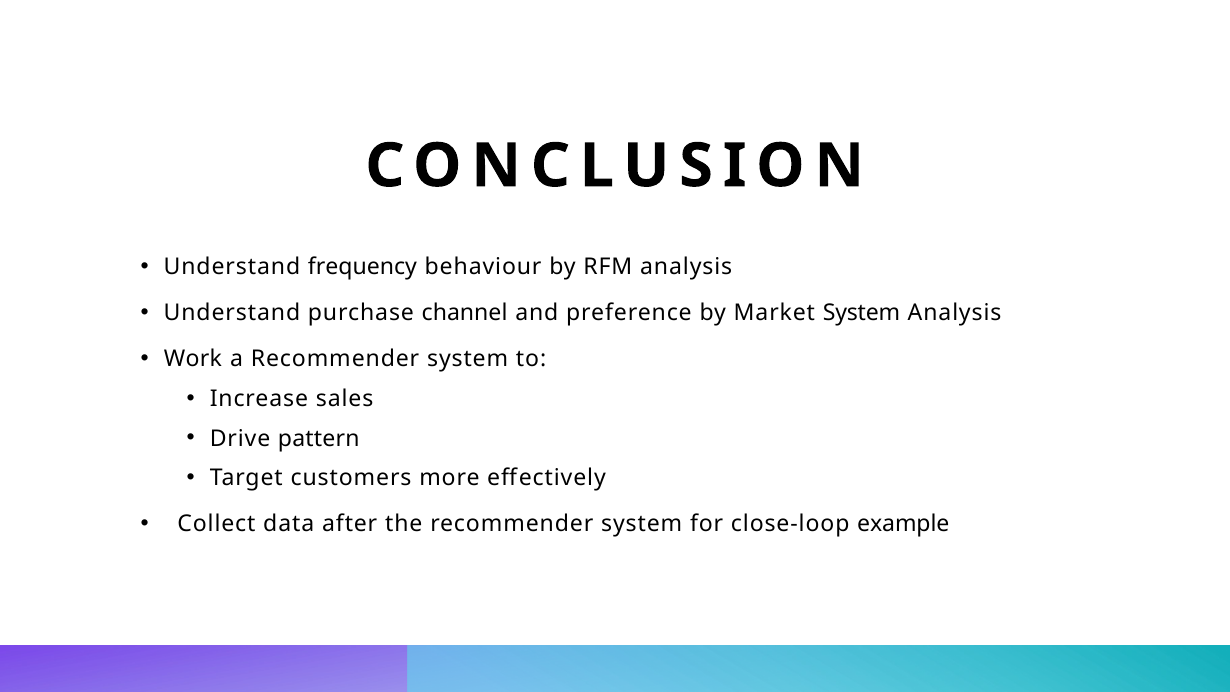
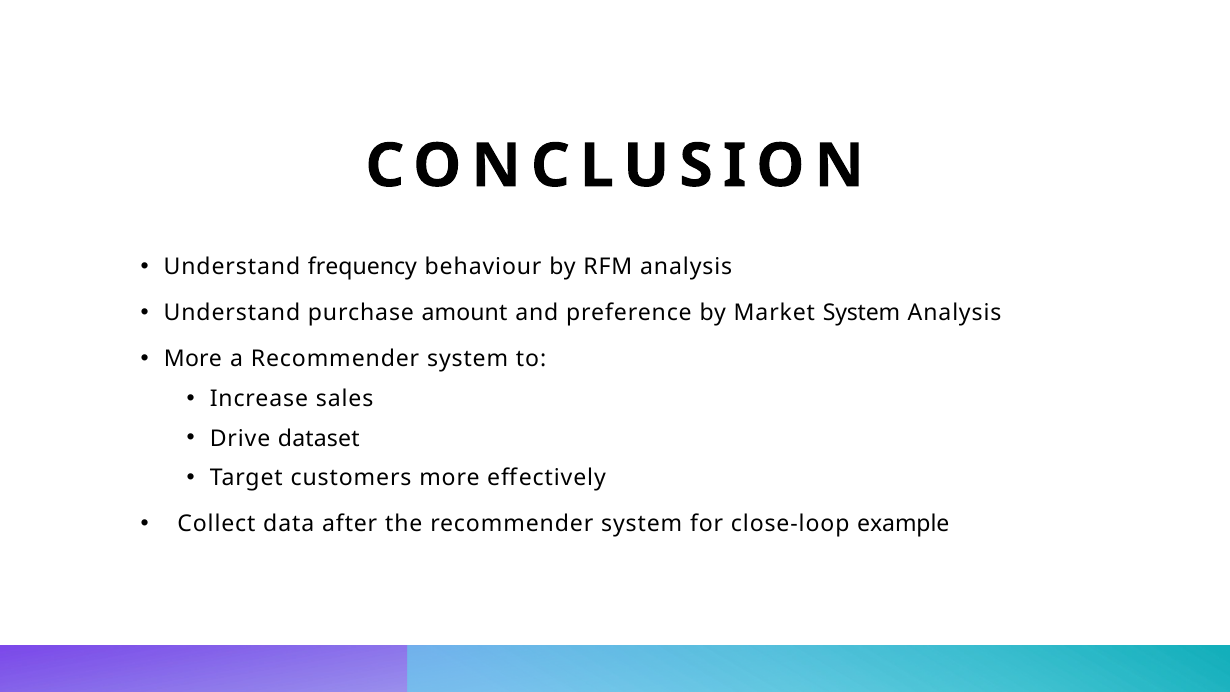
channel: channel -> amount
Work at (193, 359): Work -> More
pattern: pattern -> dataset
